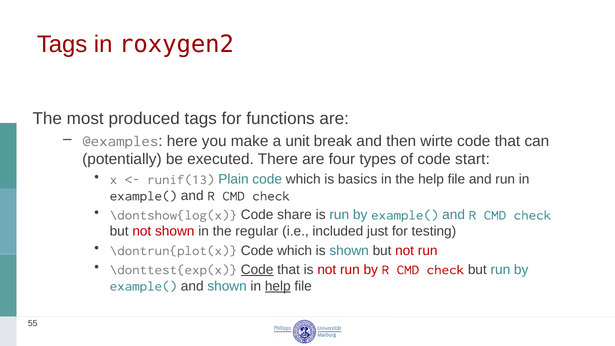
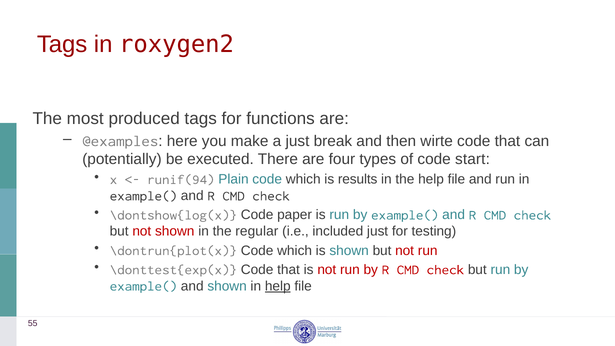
a unit: unit -> just
runif(13: runif(13 -> runif(94
basics: basics -> results
share: share -> paper
Code at (257, 270) underline: present -> none
